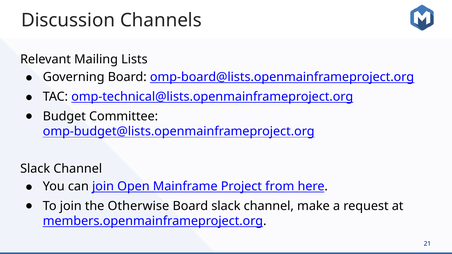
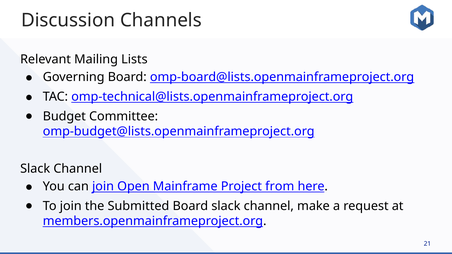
Otherwise: Otherwise -> Submitted
